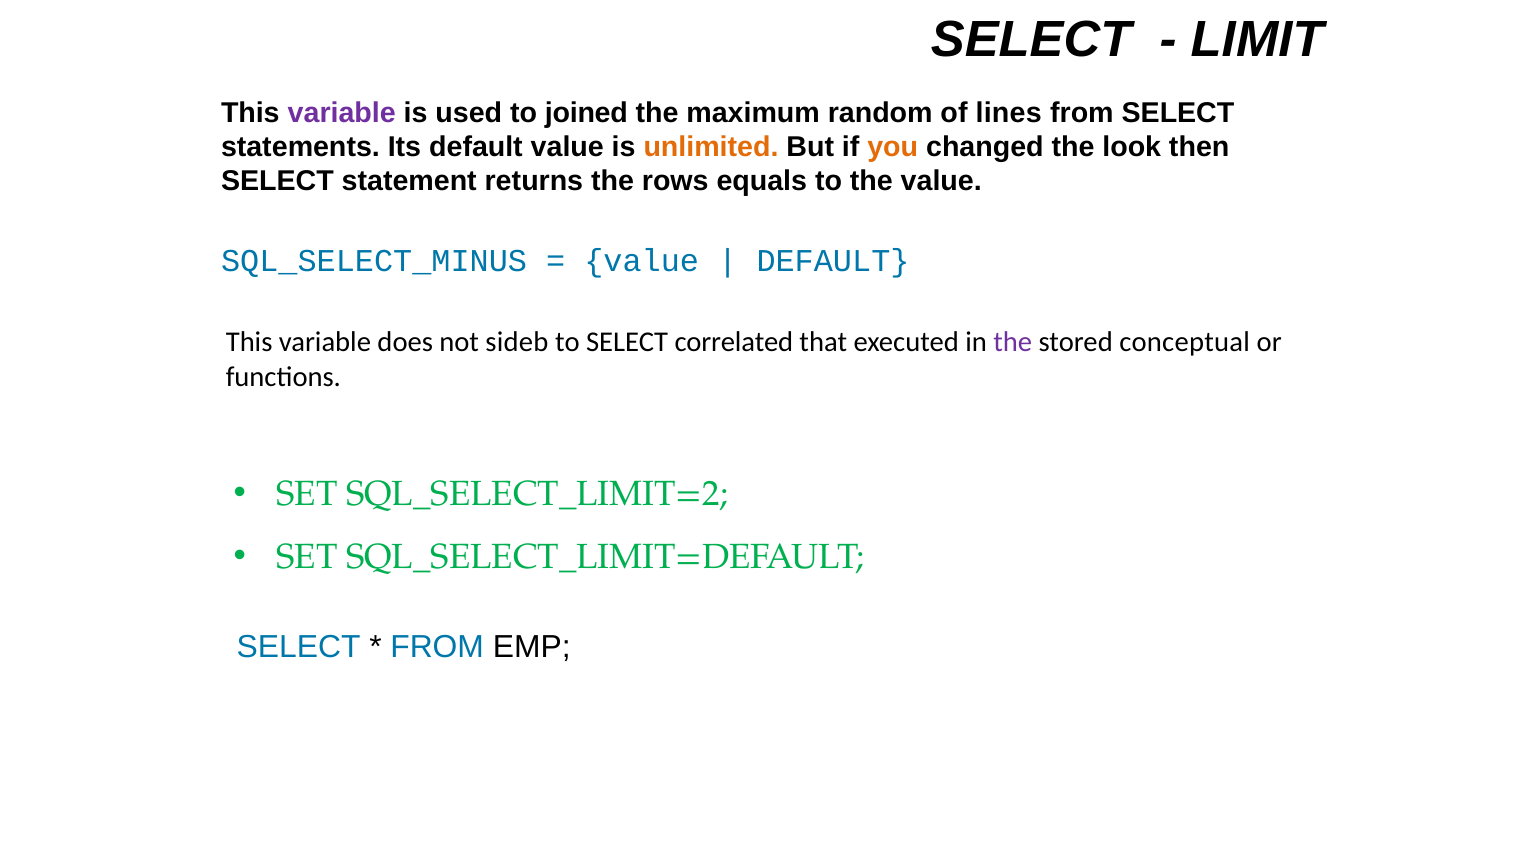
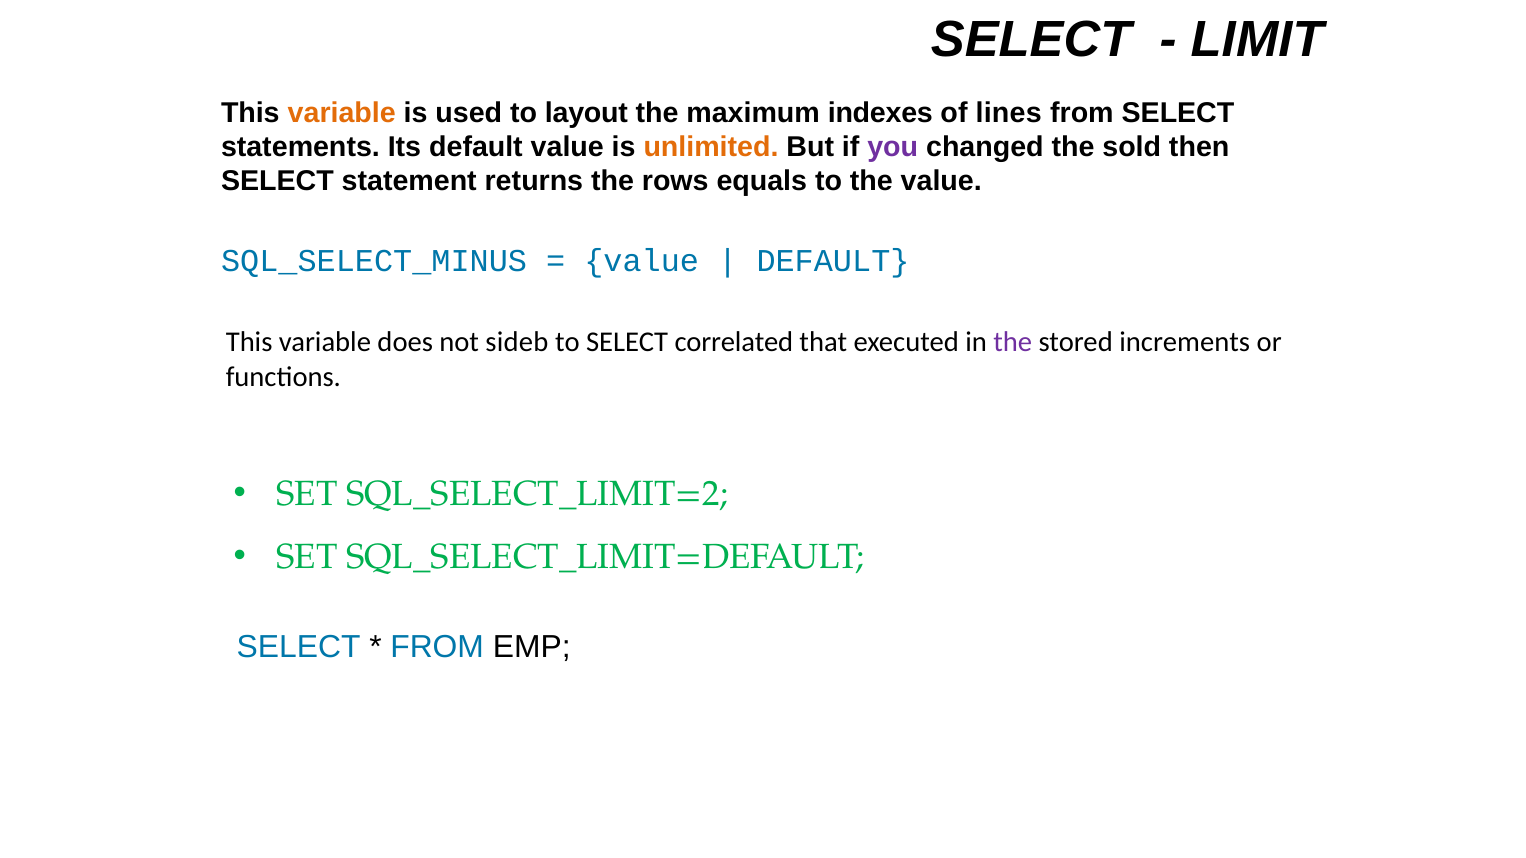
variable at (342, 113) colour: purple -> orange
joined: joined -> layout
random: random -> indexes
you colour: orange -> purple
look: look -> sold
conceptual: conceptual -> increments
